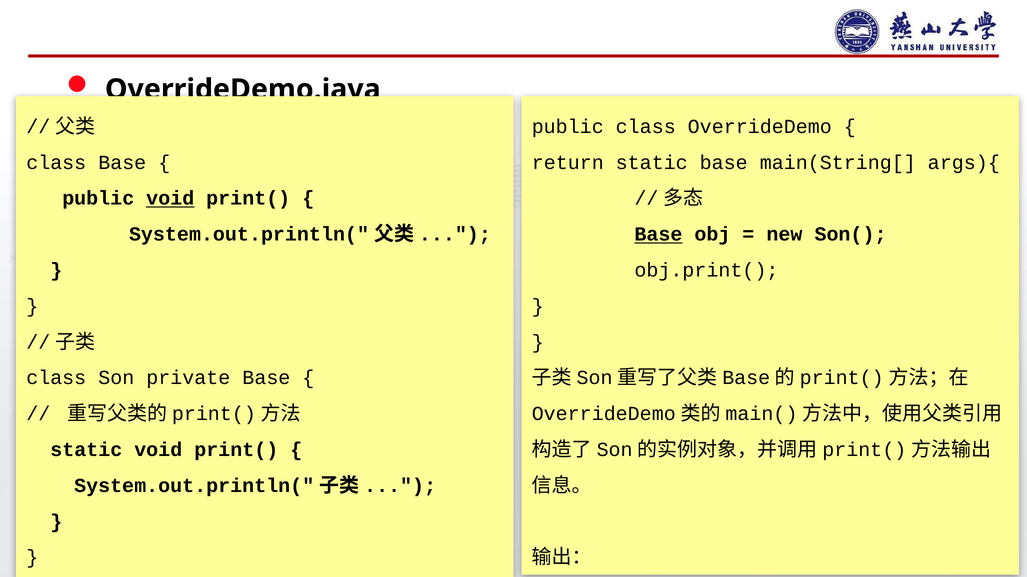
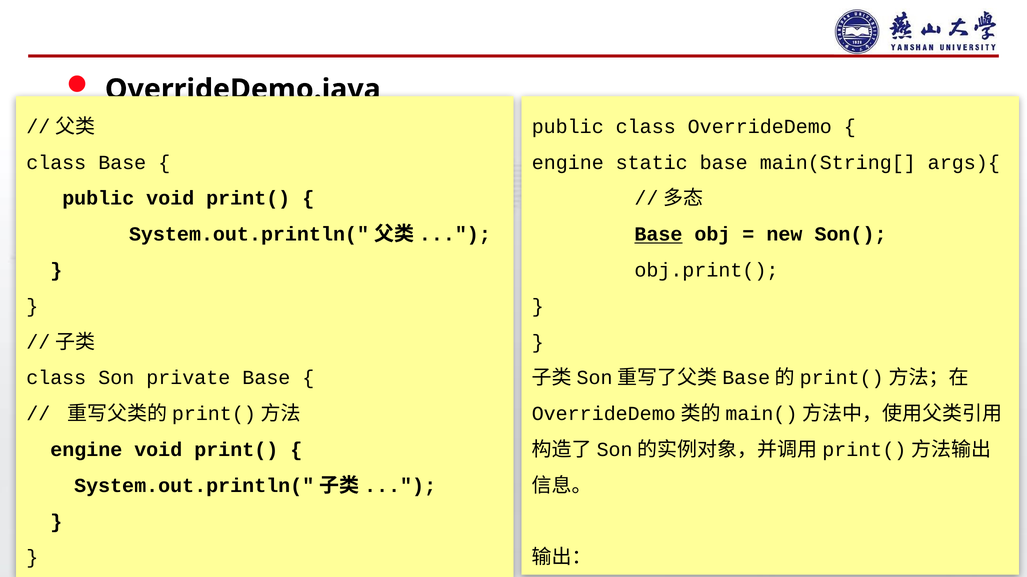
return at (568, 163): return -> engine
void at (170, 199) underline: present -> none
static at (86, 450): static -> engine
